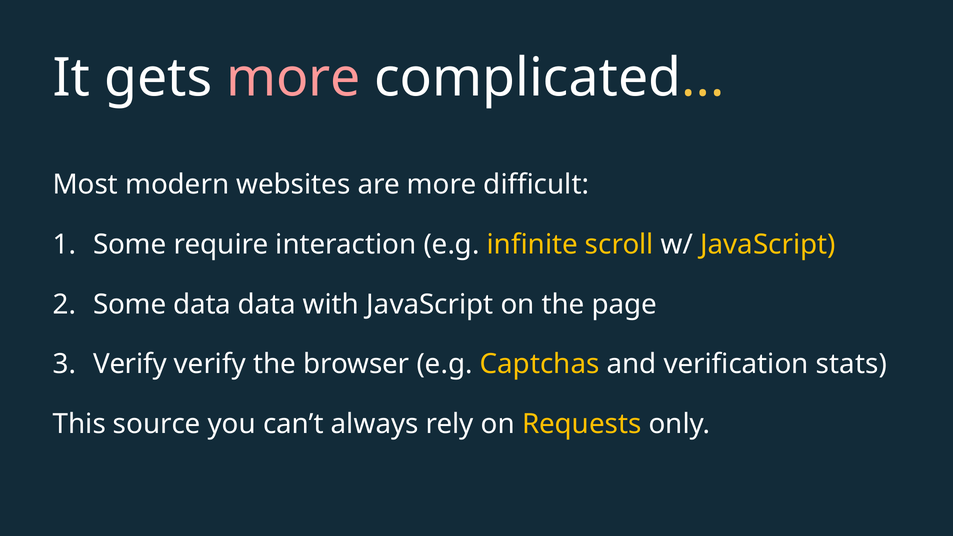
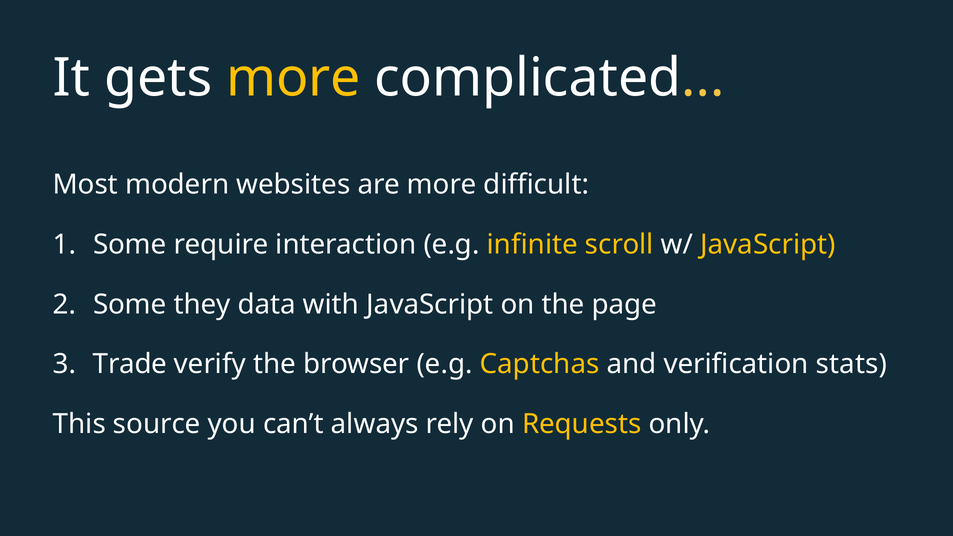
more at (293, 78) colour: pink -> yellow
Some data: data -> they
Verify at (130, 364): Verify -> Trade
